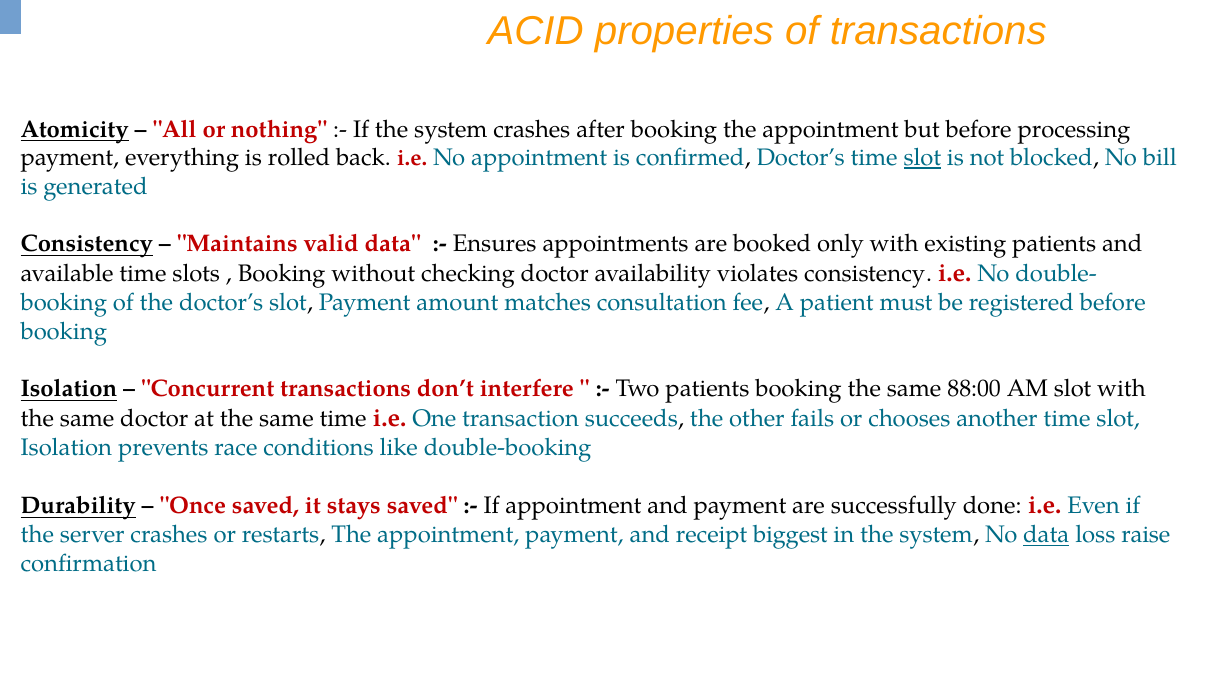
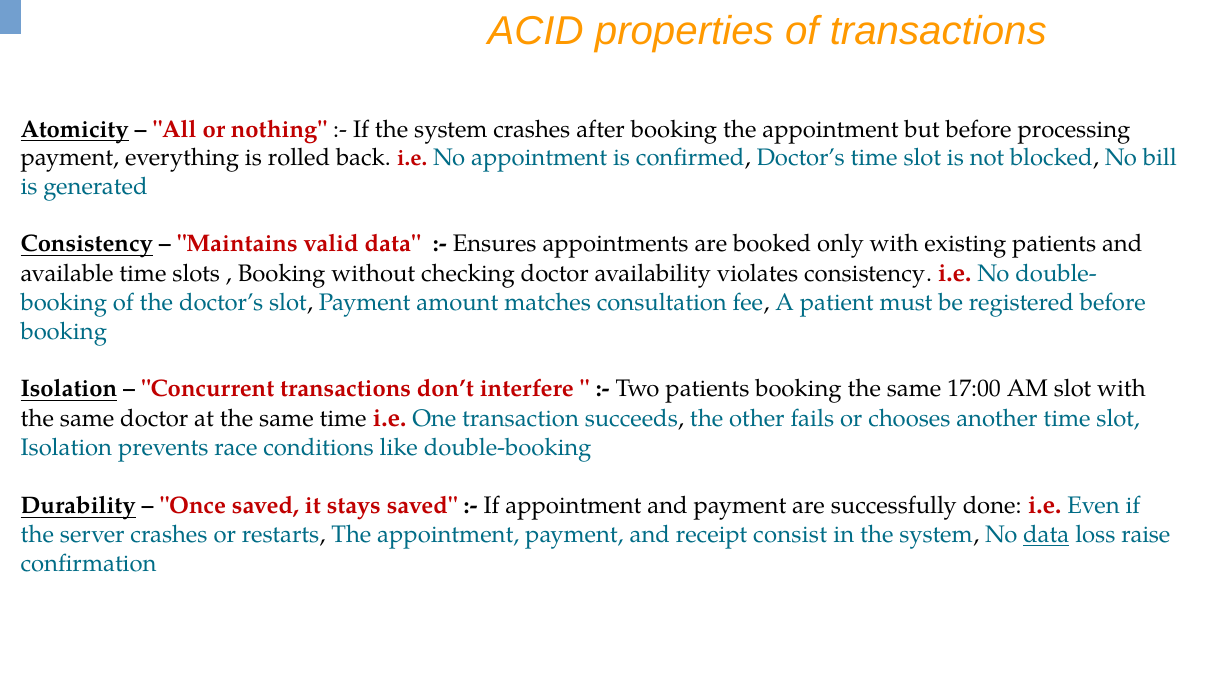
slot at (922, 158) underline: present -> none
88:00: 88:00 -> 17:00
biggest: biggest -> consist
